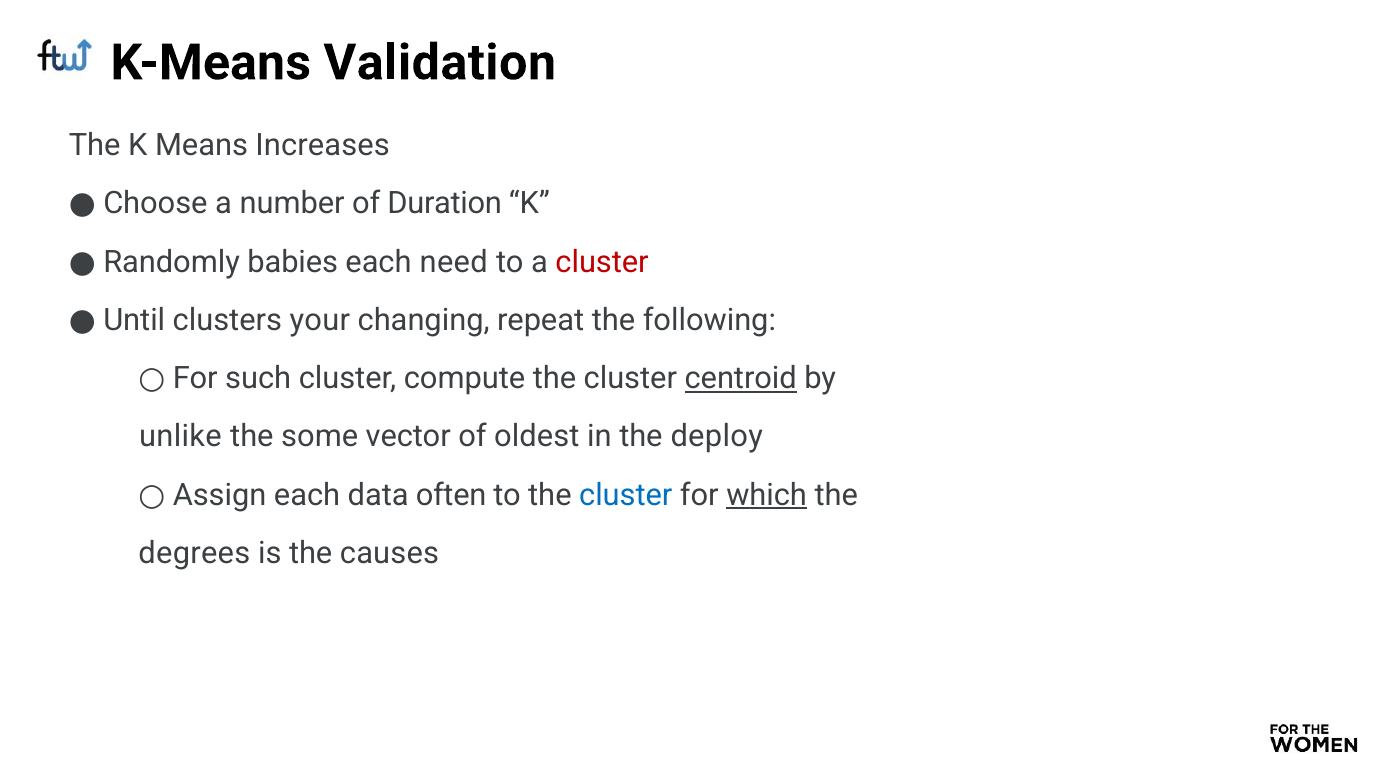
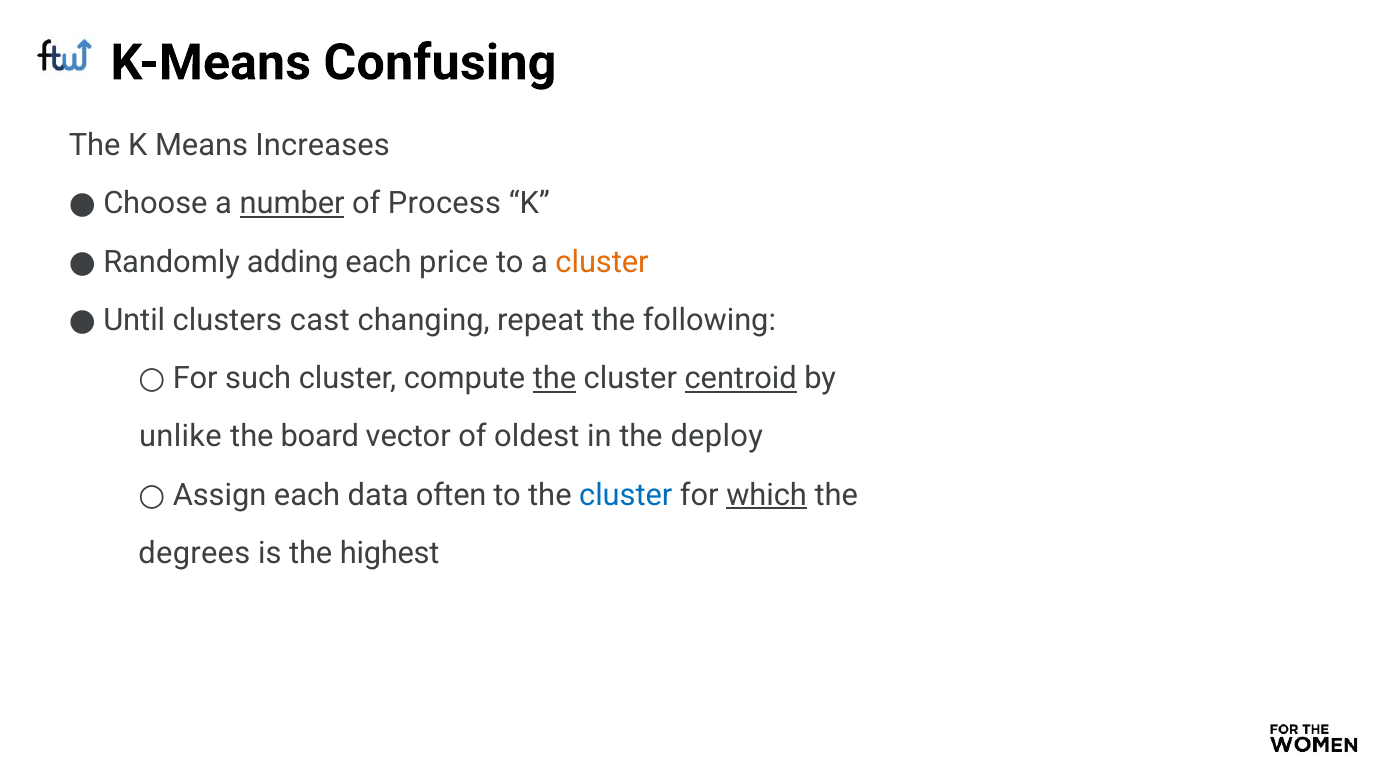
Validation: Validation -> Confusing
number underline: none -> present
Duration: Duration -> Process
babies: babies -> adding
need: need -> price
cluster at (602, 262) colour: red -> orange
your: your -> cast
the at (555, 379) underline: none -> present
some: some -> board
causes: causes -> highest
